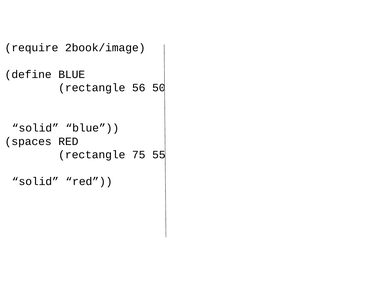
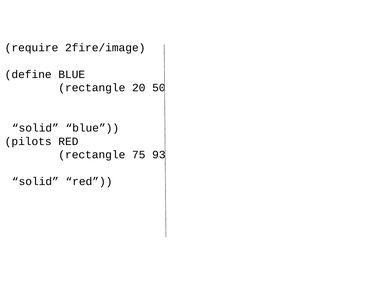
2book/image: 2book/image -> 2fire/image
56: 56 -> 20
spaces: spaces -> pilots
55: 55 -> 93
